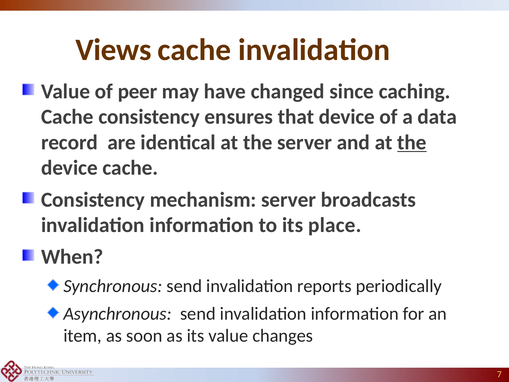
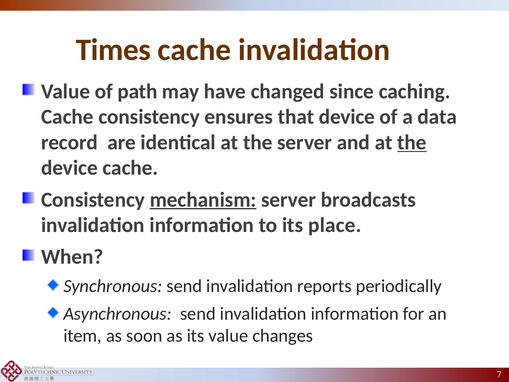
Views: Views -> Times
peer: peer -> path
mechanism underline: none -> present
